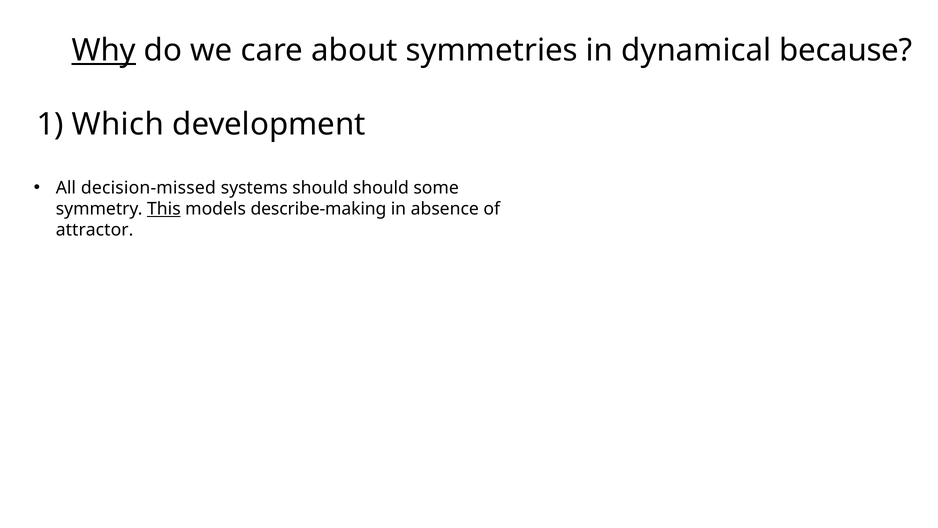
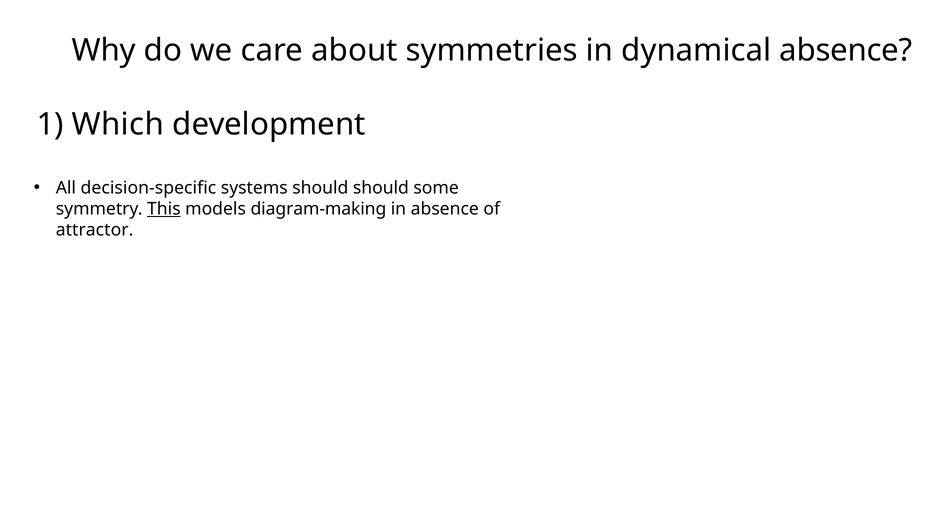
Why underline: present -> none
dynamical because: because -> absence
decision-missed: decision-missed -> decision-specific
describe-making: describe-making -> diagram-making
